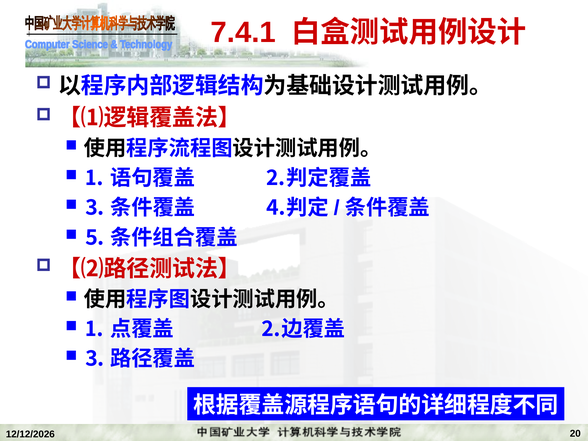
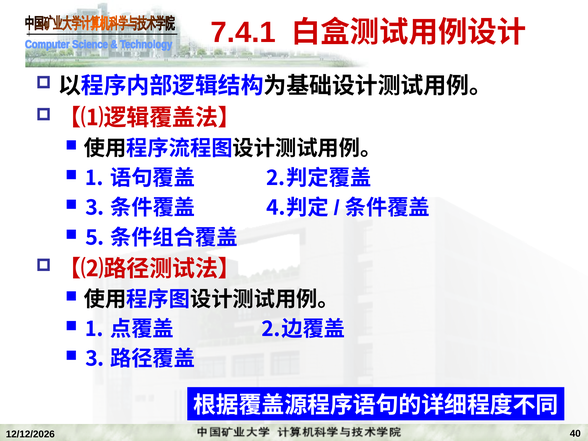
20: 20 -> 40
